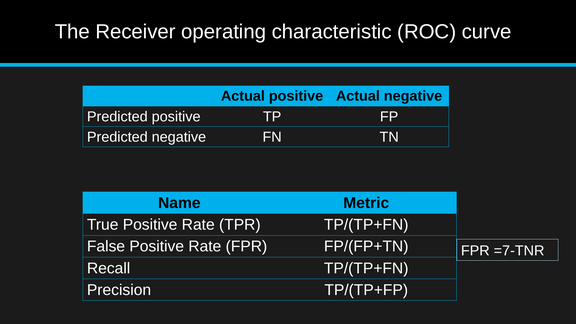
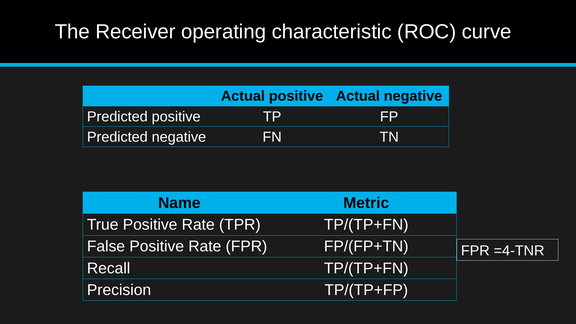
=7-TNR: =7-TNR -> =4-TNR
